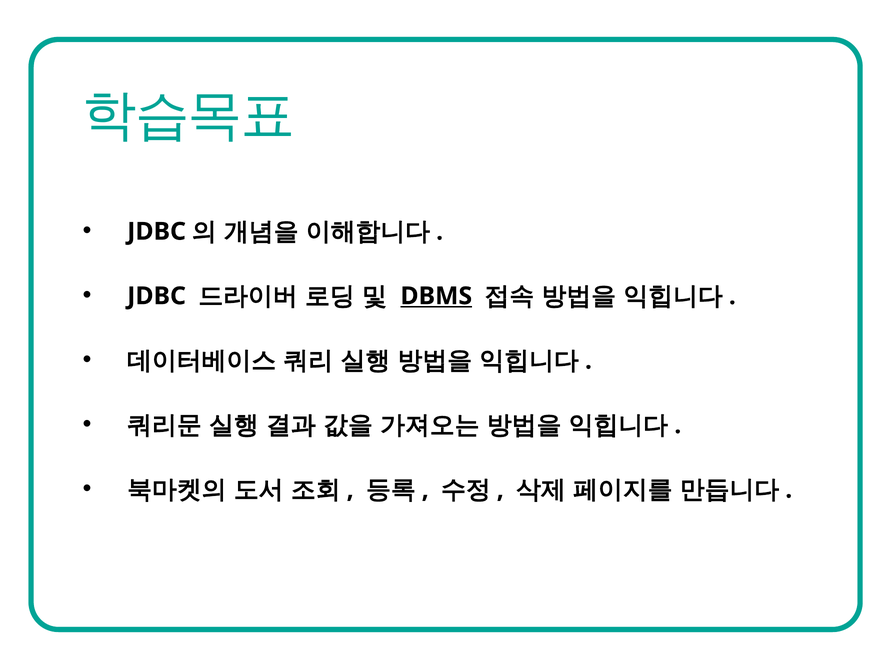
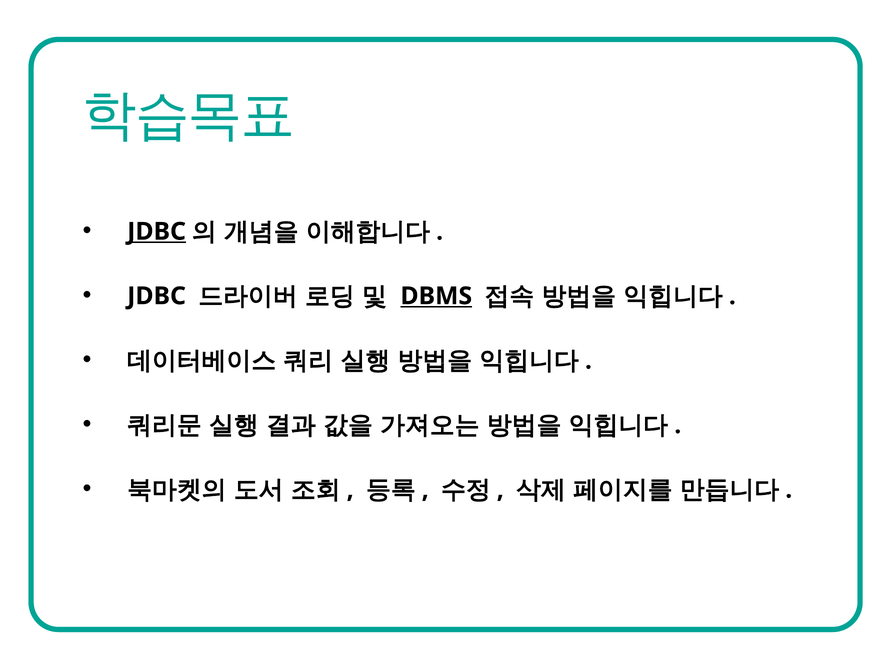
JDBC at (157, 231) underline: none -> present
